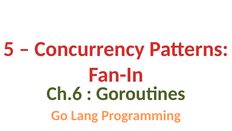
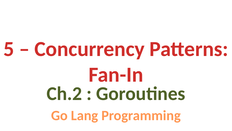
Ch.6: Ch.6 -> Ch.2
